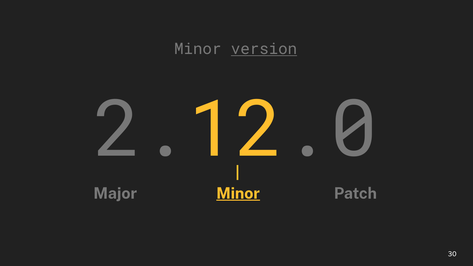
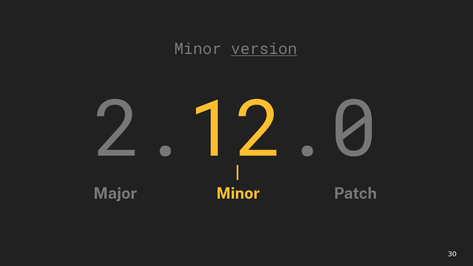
Minor at (238, 193) underline: present -> none
